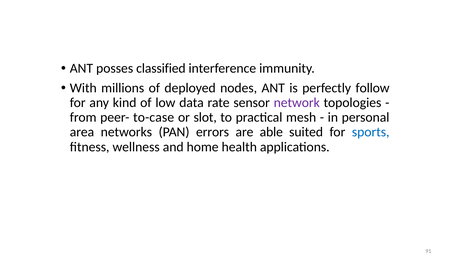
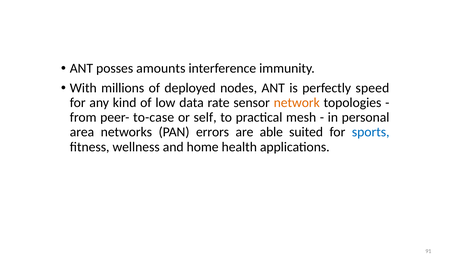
classified: classified -> amounts
follow: follow -> speed
network colour: purple -> orange
slot: slot -> self
